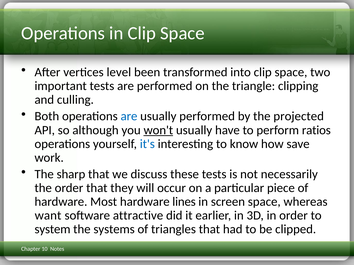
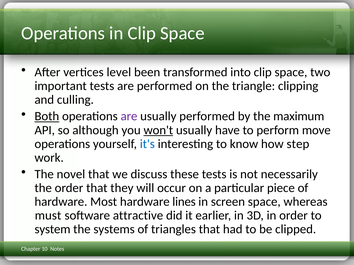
Both underline: none -> present
are at (129, 117) colour: blue -> purple
projected: projected -> maximum
ratios: ratios -> move
save: save -> step
sharp: sharp -> novel
want: want -> must
